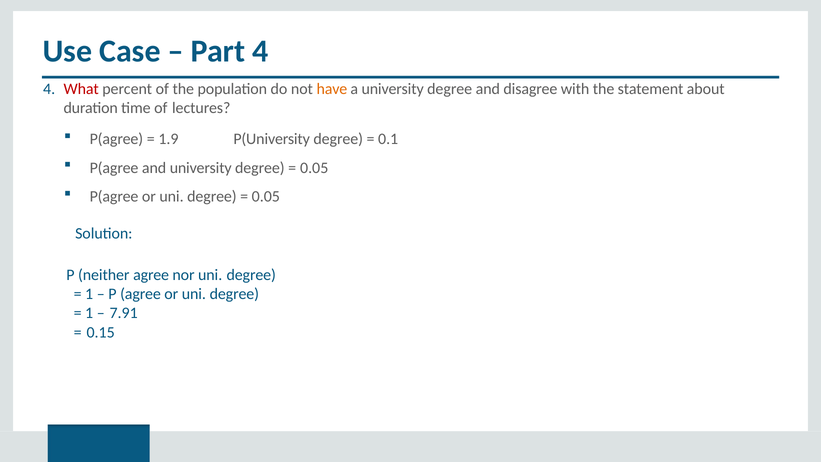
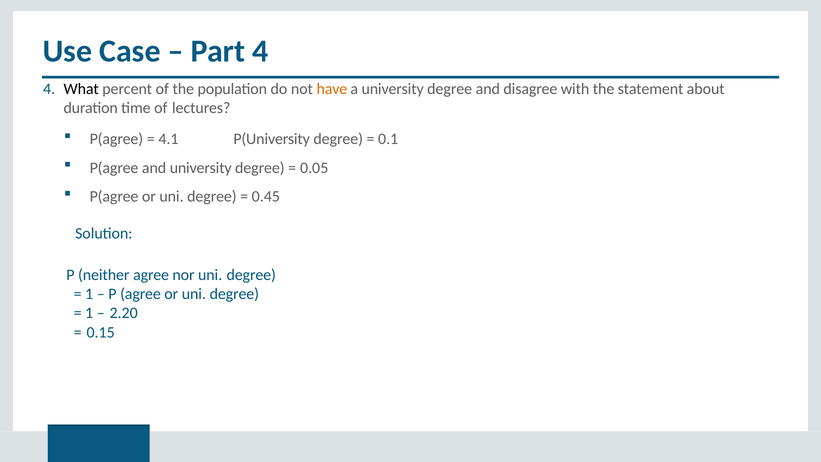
What colour: red -> black
1.9: 1.9 -> 4.1
0.05 at (266, 196): 0.05 -> 0.45
7.91: 7.91 -> 2.20
